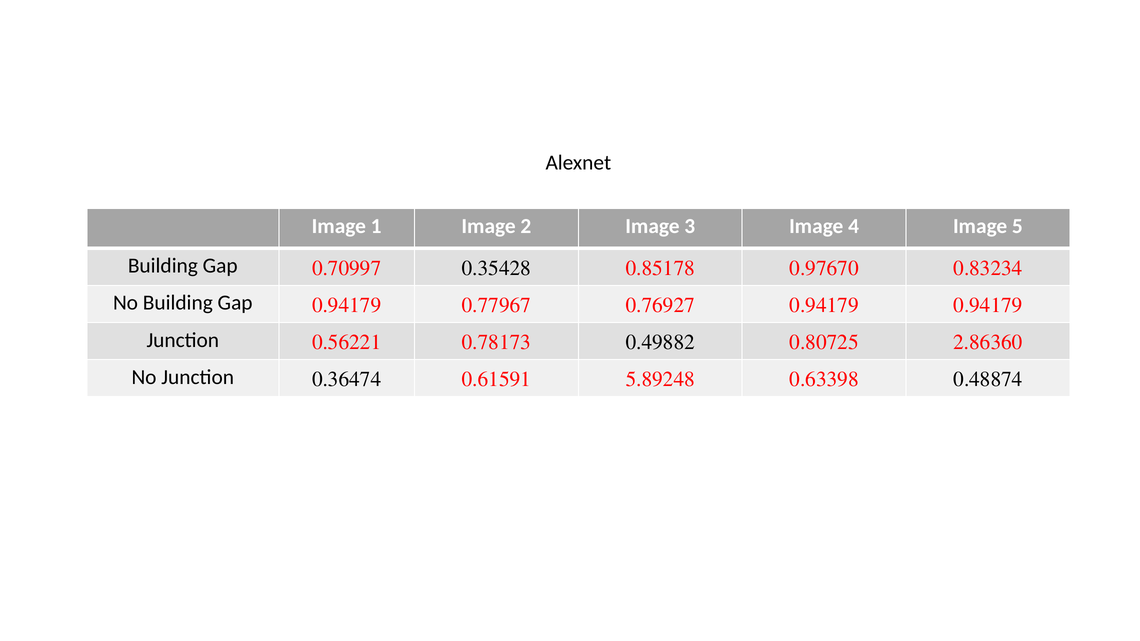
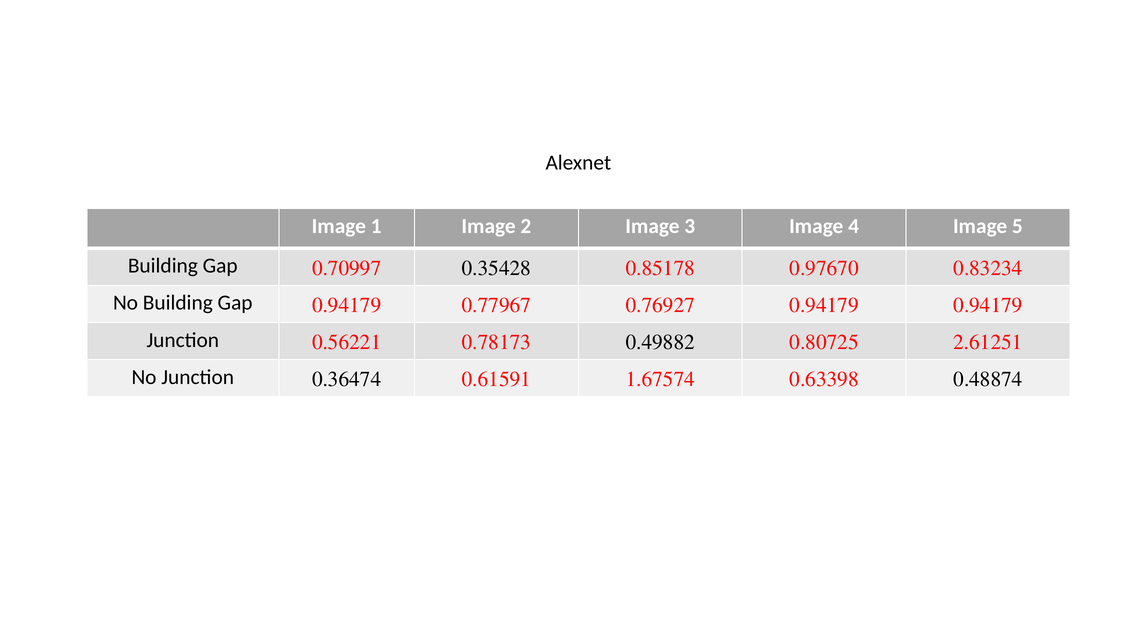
2.86360: 2.86360 -> 2.61251
5.89248: 5.89248 -> 1.67574
